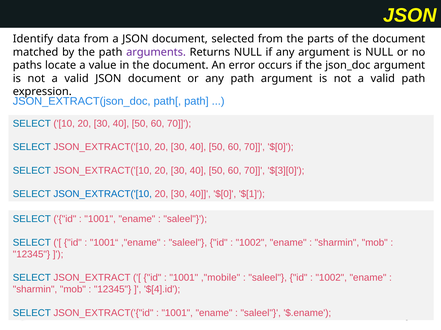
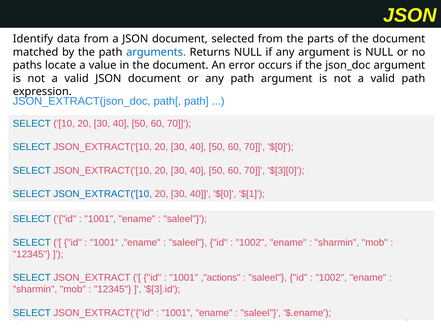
arguments colour: purple -> blue
,"mobile: ,"mobile -> ,"actions
$[4].id: $[4].id -> $[3].id
